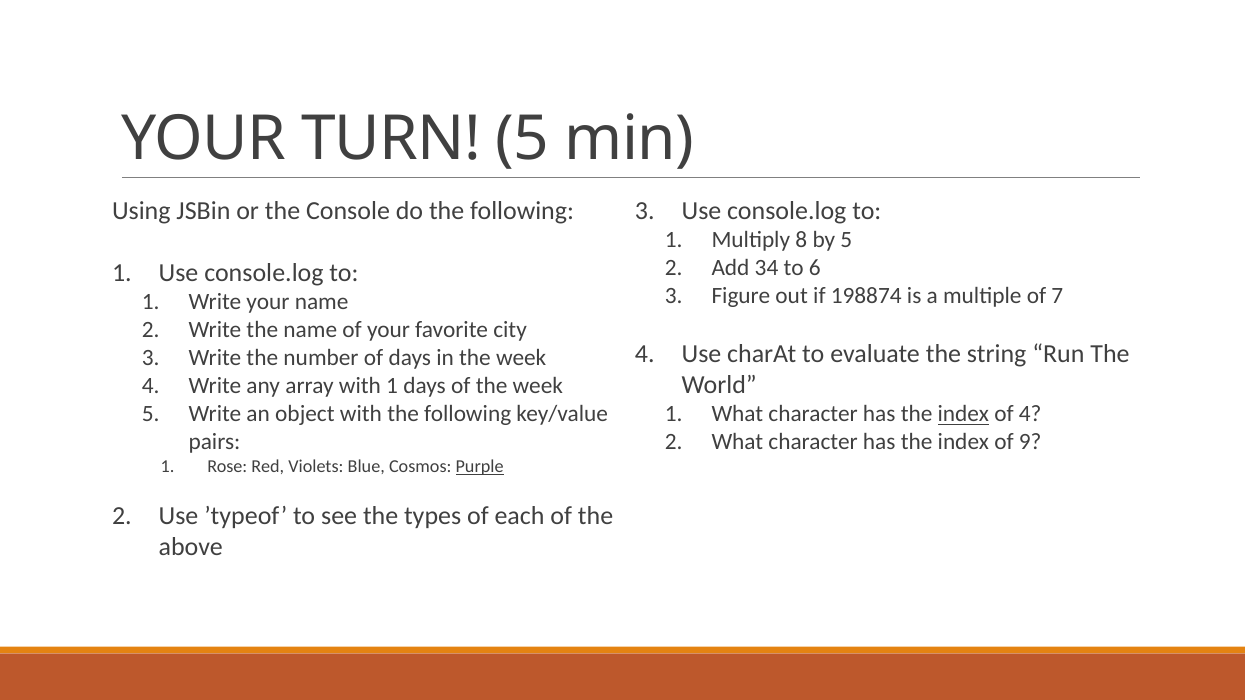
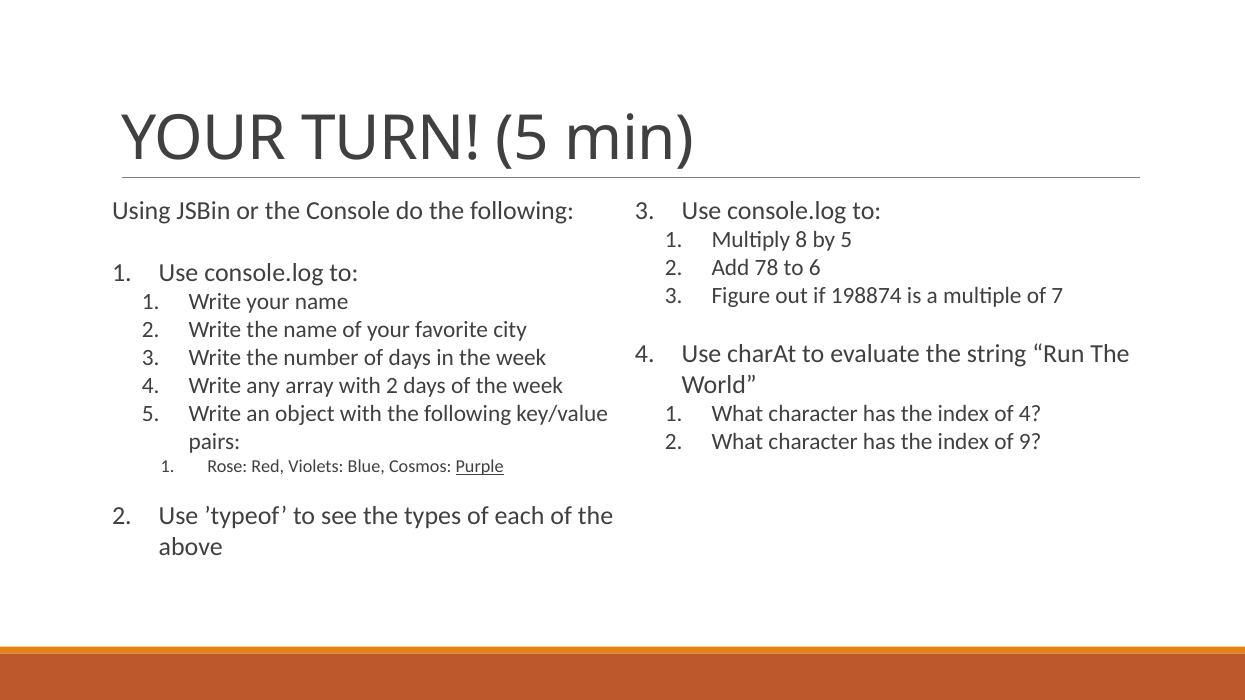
34: 34 -> 78
with 1: 1 -> 2
index at (963, 414) underline: present -> none
